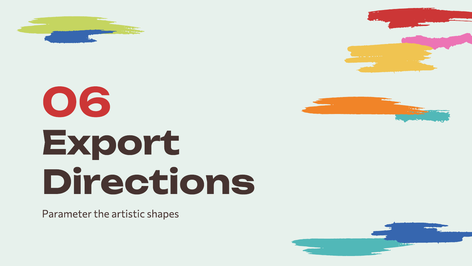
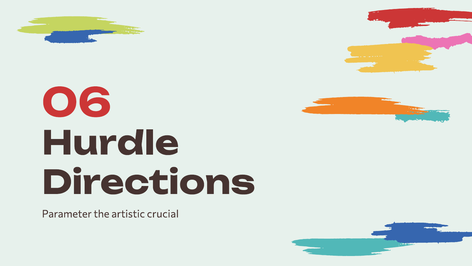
Export: Export -> Hurdle
shapes: shapes -> crucial
